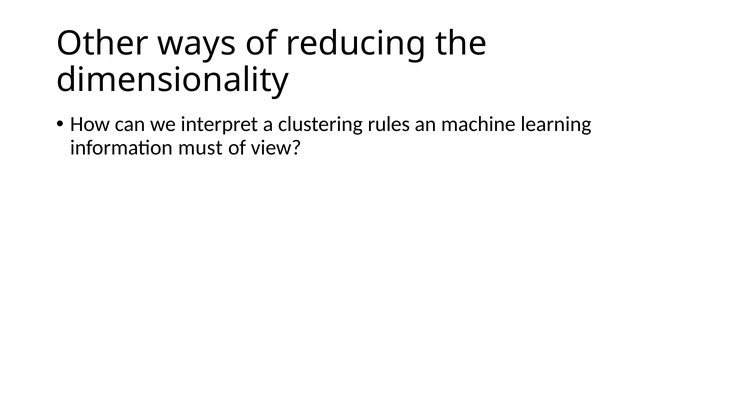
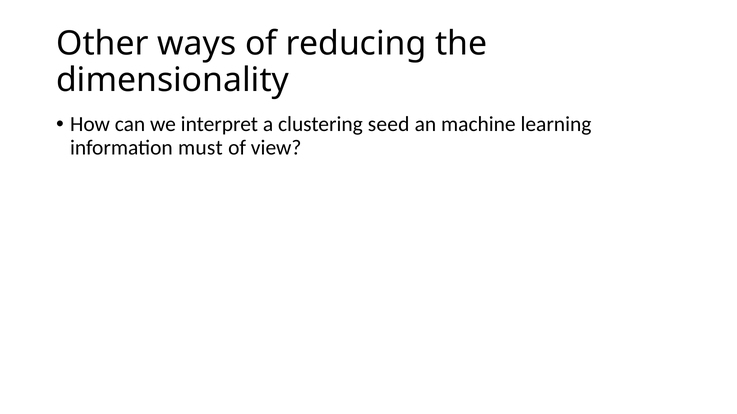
rules: rules -> seed
